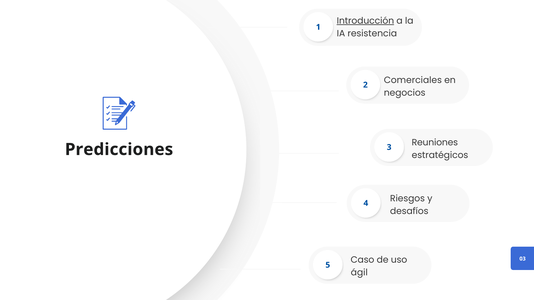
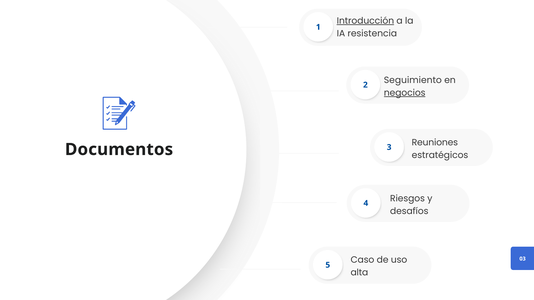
Comerciales: Comerciales -> Seguimiento
negocios underline: none -> present
Predicciones: Predicciones -> Documentos
ágil: ágil -> alta
